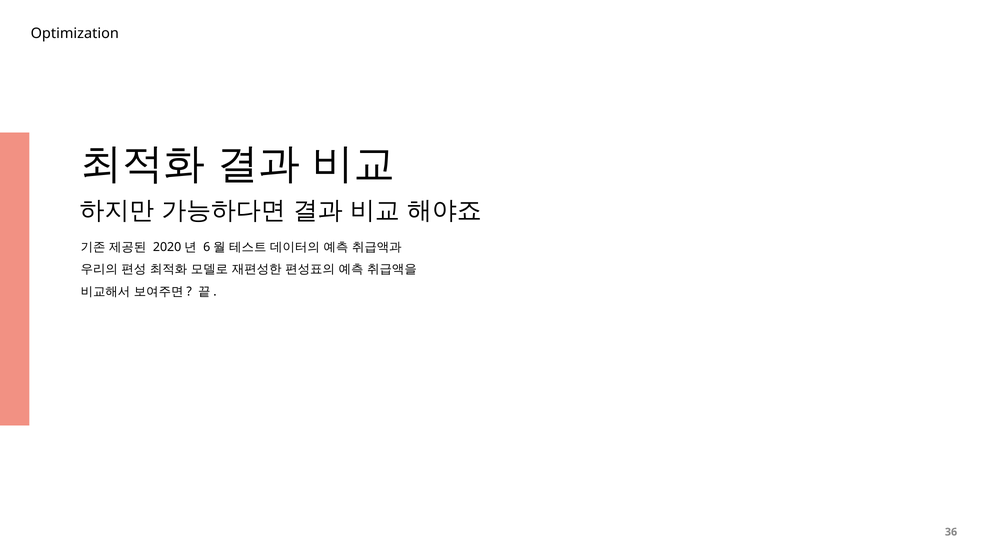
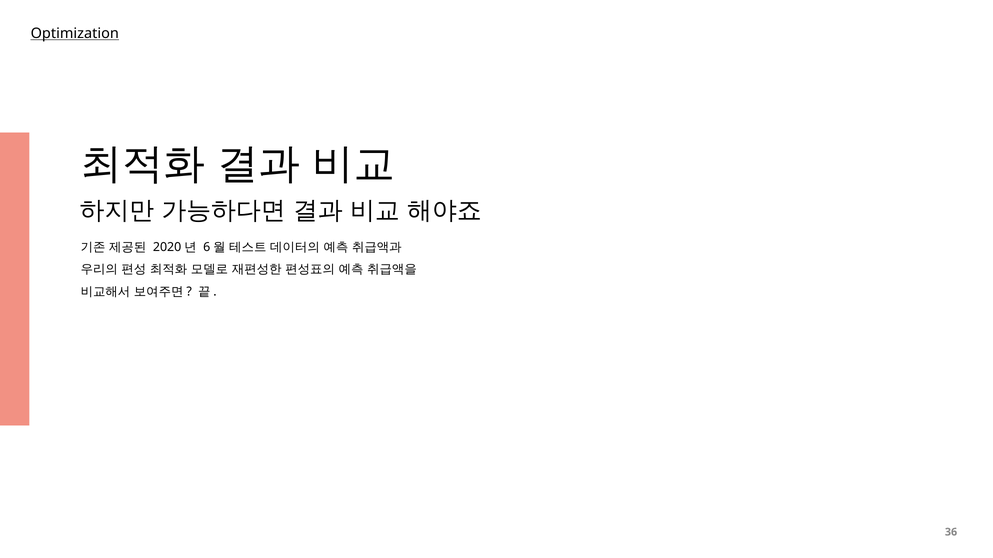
Optimization underline: none -> present
